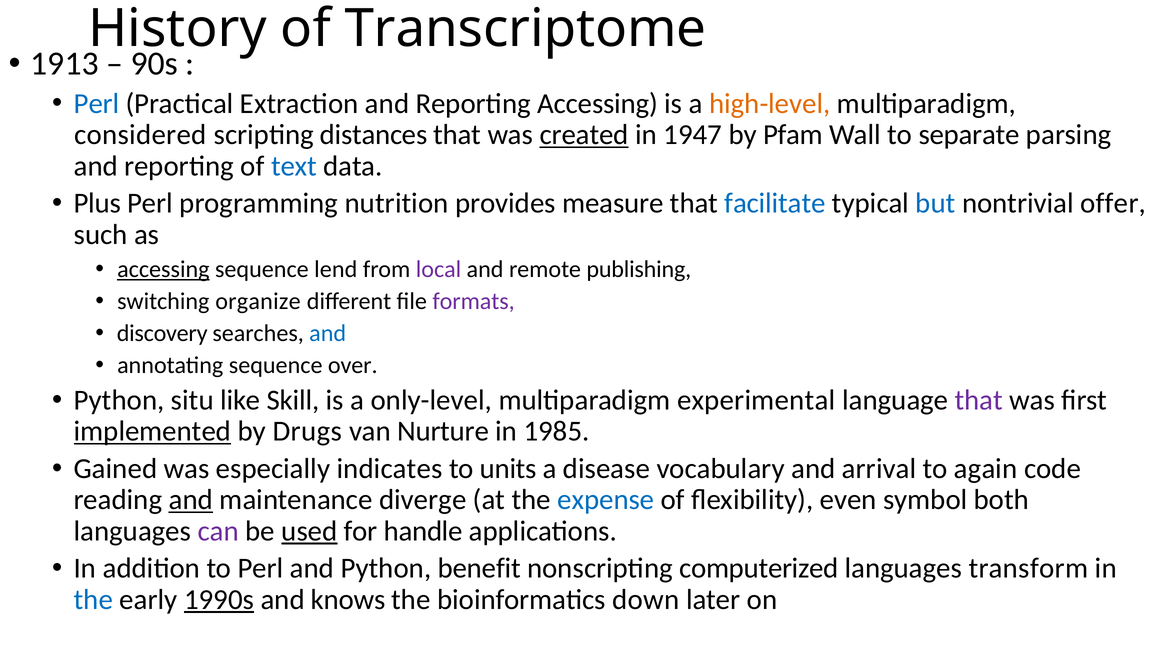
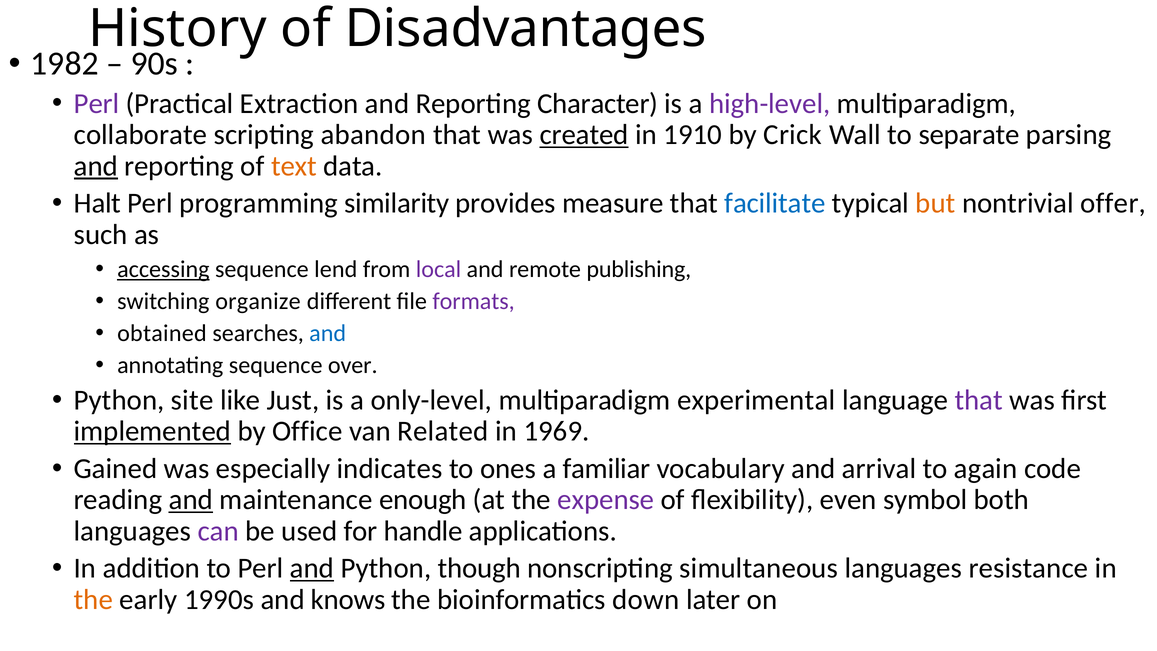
Transcriptome: Transcriptome -> Disadvantages
1913: 1913 -> 1982
Perl at (97, 104) colour: blue -> purple
Reporting Accessing: Accessing -> Character
high-level colour: orange -> purple
considered: considered -> collaborate
distances: distances -> abandon
1947: 1947 -> 1910
Pfam: Pfam -> Crick
and at (96, 166) underline: none -> present
text colour: blue -> orange
Plus: Plus -> Halt
nutrition: nutrition -> similarity
but colour: blue -> orange
discovery: discovery -> obtained
situ: situ -> site
Skill: Skill -> Just
Drugs: Drugs -> Office
Nurture: Nurture -> Related
1985: 1985 -> 1969
units: units -> ones
disease: disease -> familiar
diverge: diverge -> enough
expense colour: blue -> purple
used underline: present -> none
and at (312, 568) underline: none -> present
benefit: benefit -> though
computerized: computerized -> simultaneous
transform: transform -> resistance
the at (93, 599) colour: blue -> orange
1990s underline: present -> none
